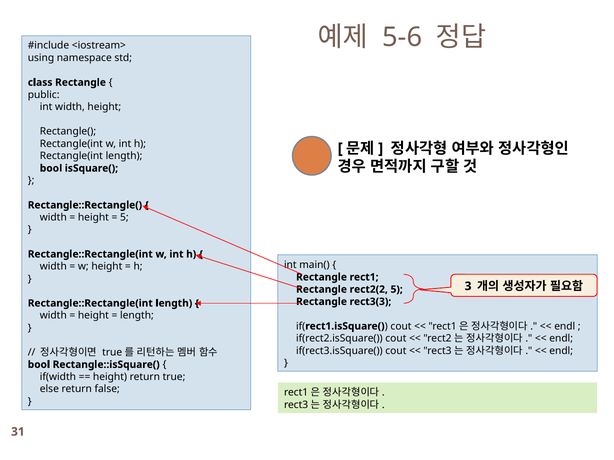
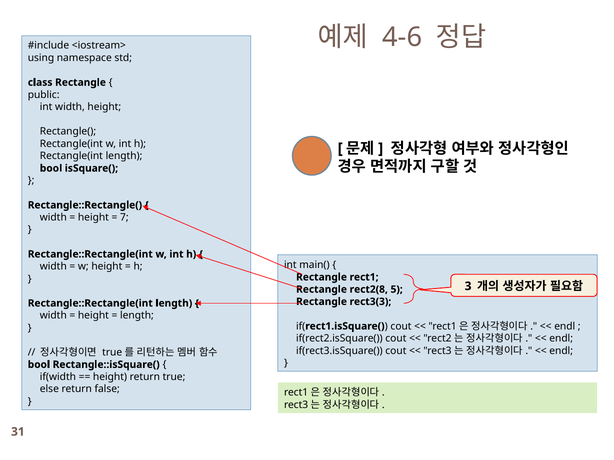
5-6: 5-6 -> 4-6
5 at (124, 218): 5 -> 7
rect2(2: rect2(2 -> rect2(8
